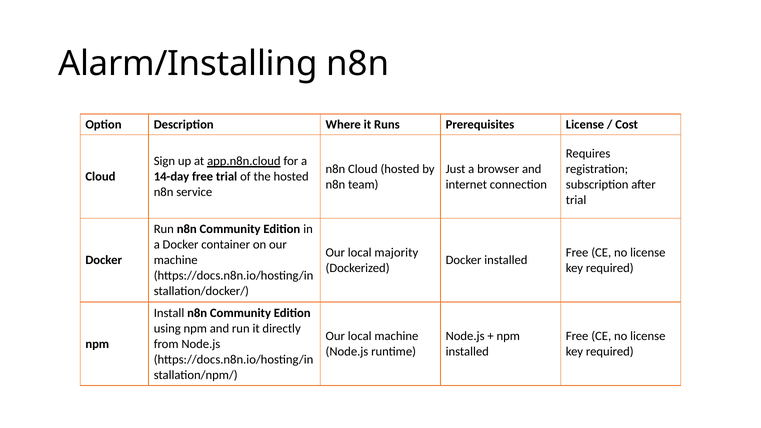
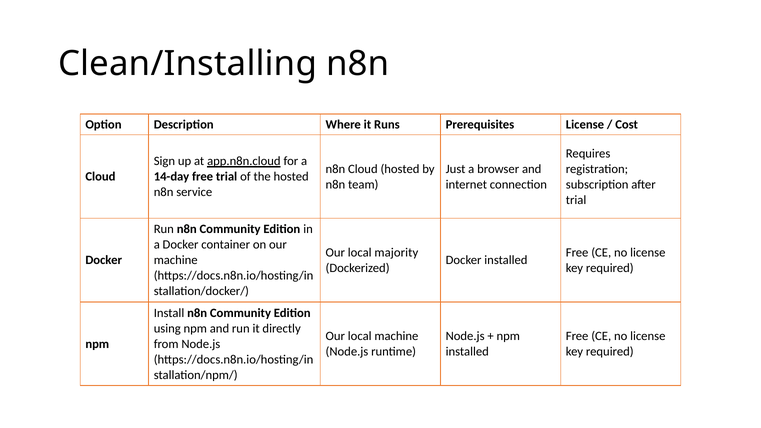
Alarm/Installing: Alarm/Installing -> Clean/Installing
